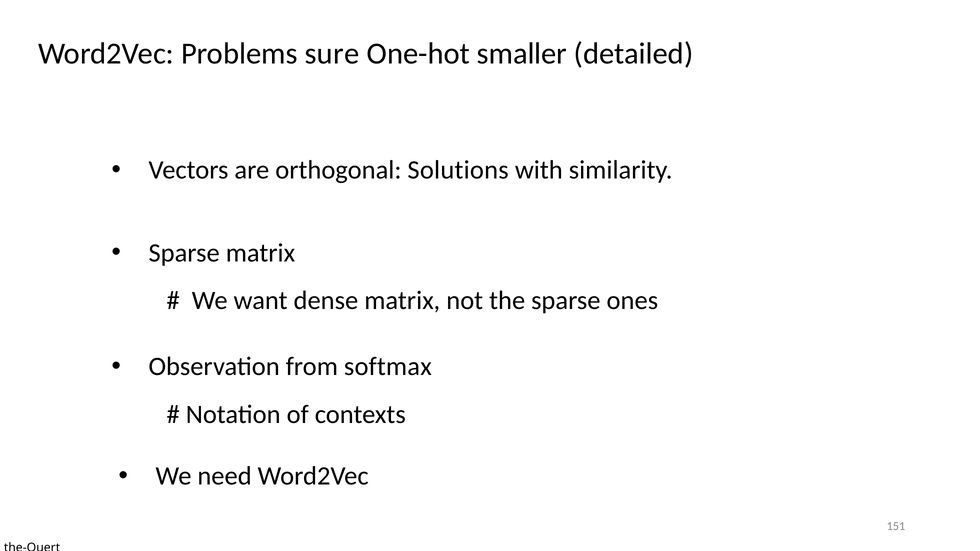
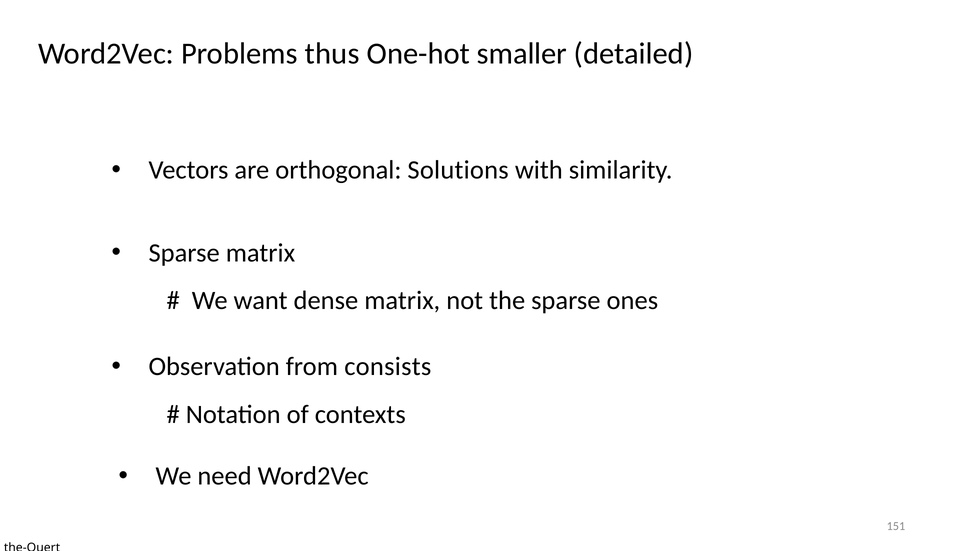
sure: sure -> thus
softmax: softmax -> consists
